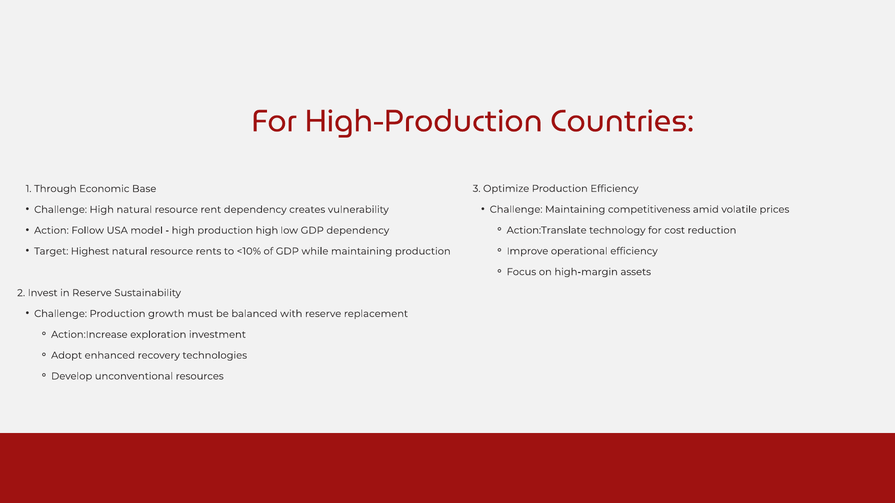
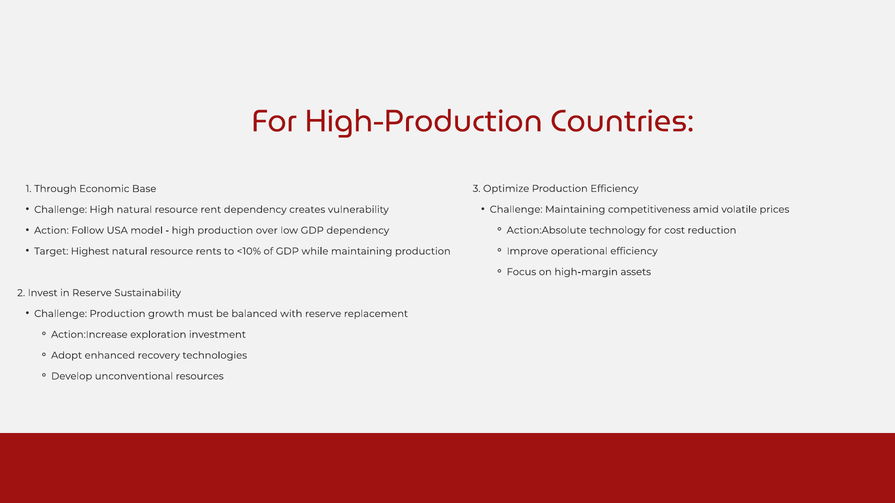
production high: high -> over
Action:Translate: Action:Translate -> Action:Absolute
